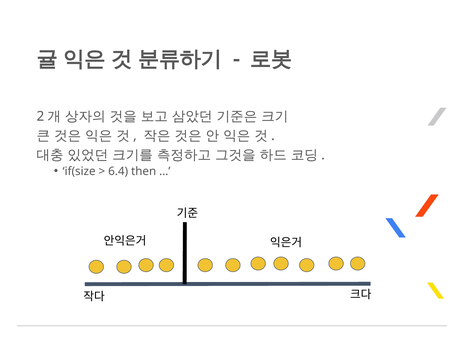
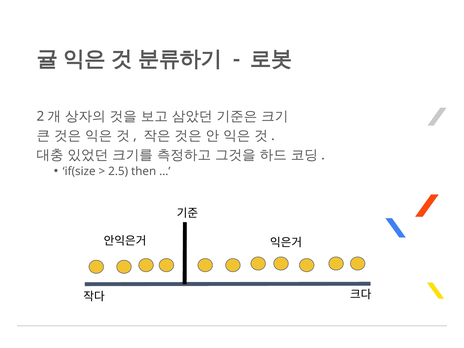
6.4: 6.4 -> 2.5
